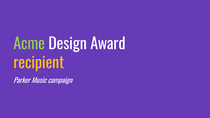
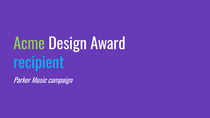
recipient colour: yellow -> light blue
